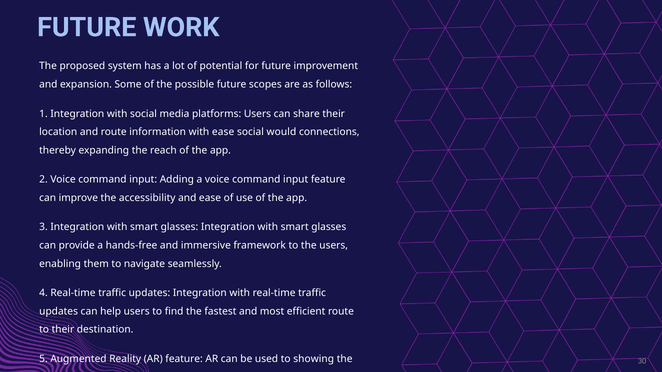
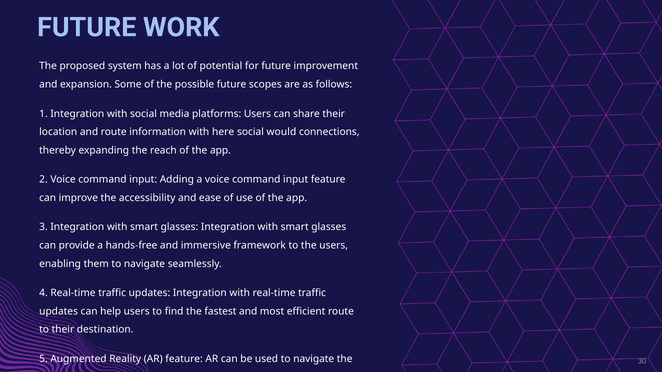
with ease: ease -> here
used to showing: showing -> navigate
